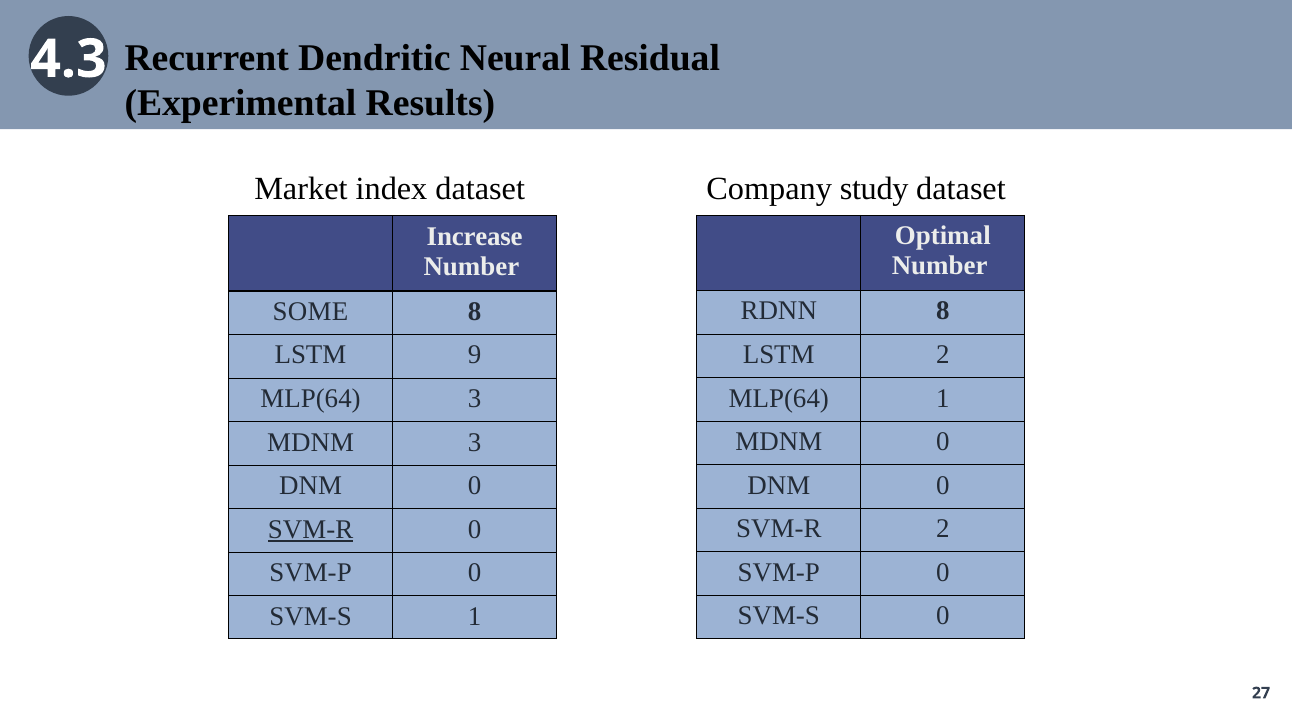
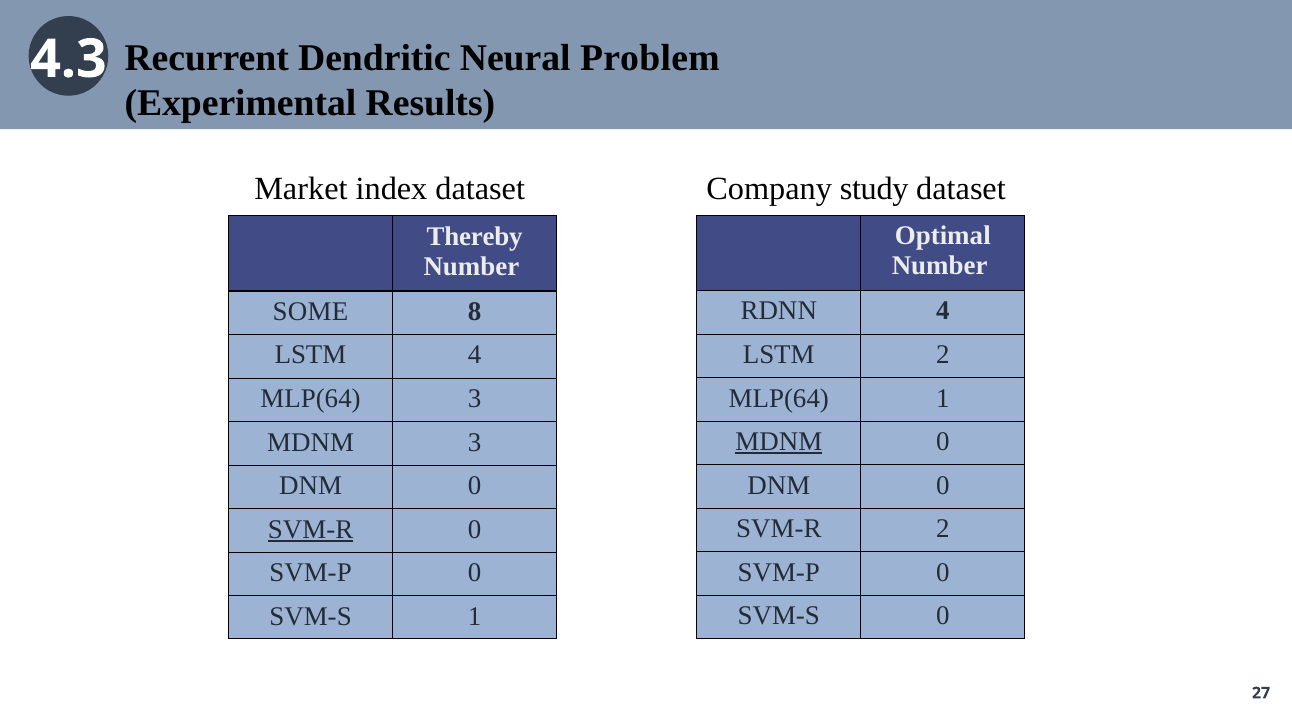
Residual: Residual -> Problem
Increase: Increase -> Thereby
RDNN 8: 8 -> 4
LSTM 9: 9 -> 4
MDNM at (779, 442) underline: none -> present
